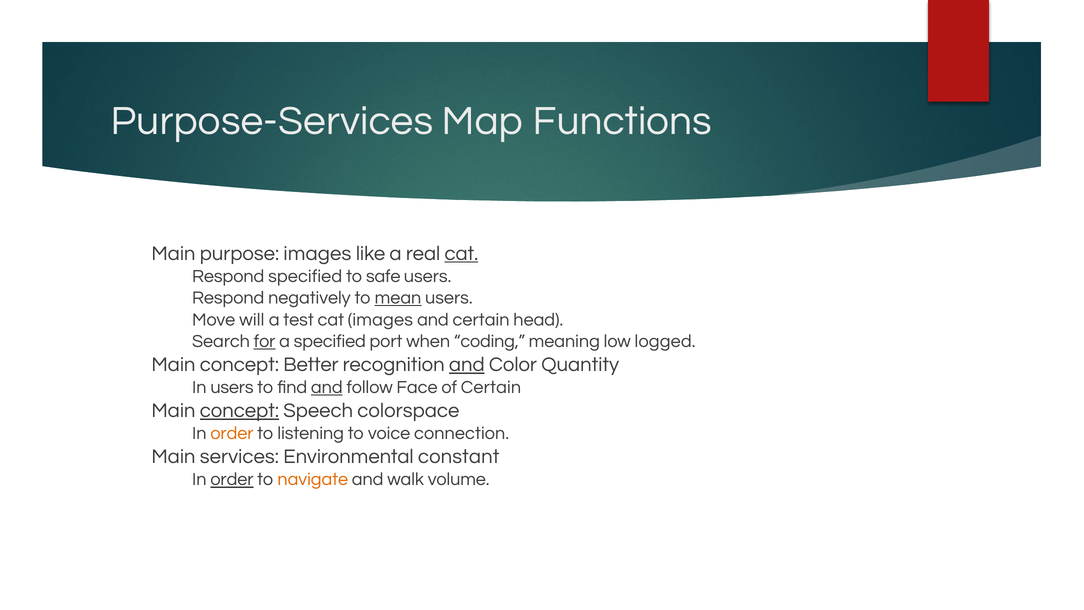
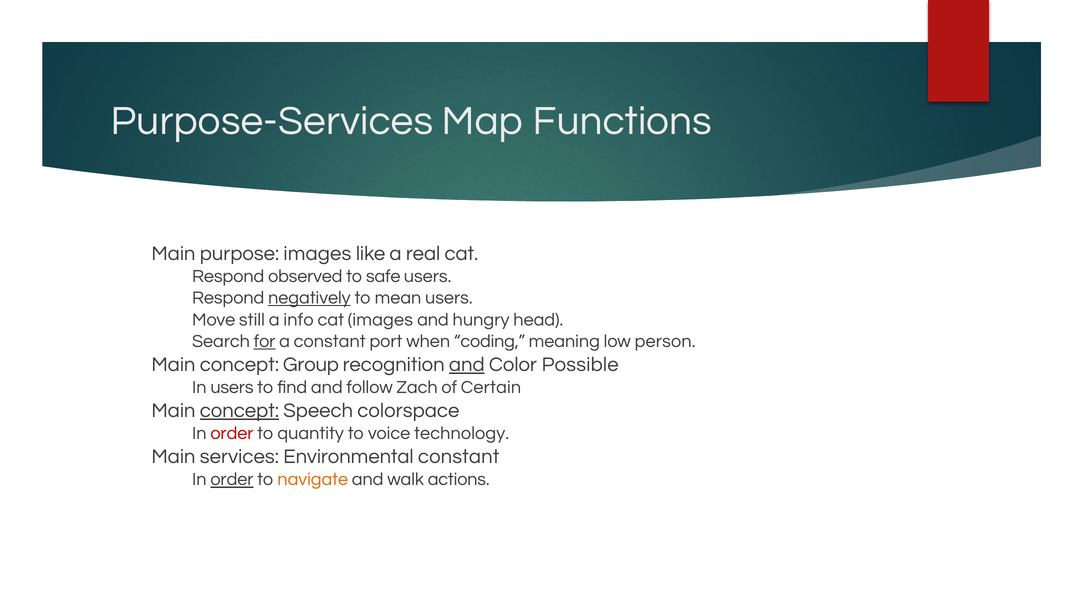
cat at (461, 253) underline: present -> none
specified at (305, 276): specified -> observed
negatively underline: none -> present
mean underline: present -> none
will: will -> still
test: test -> info
and certain: certain -> hungry
a specified: specified -> constant
logged: logged -> person
Better: Better -> Group
Quantity: Quantity -> Possible
and at (327, 387) underline: present -> none
Face: Face -> Zach
order at (232, 433) colour: orange -> red
listening: listening -> quantity
connection: connection -> technology
volume: volume -> actions
